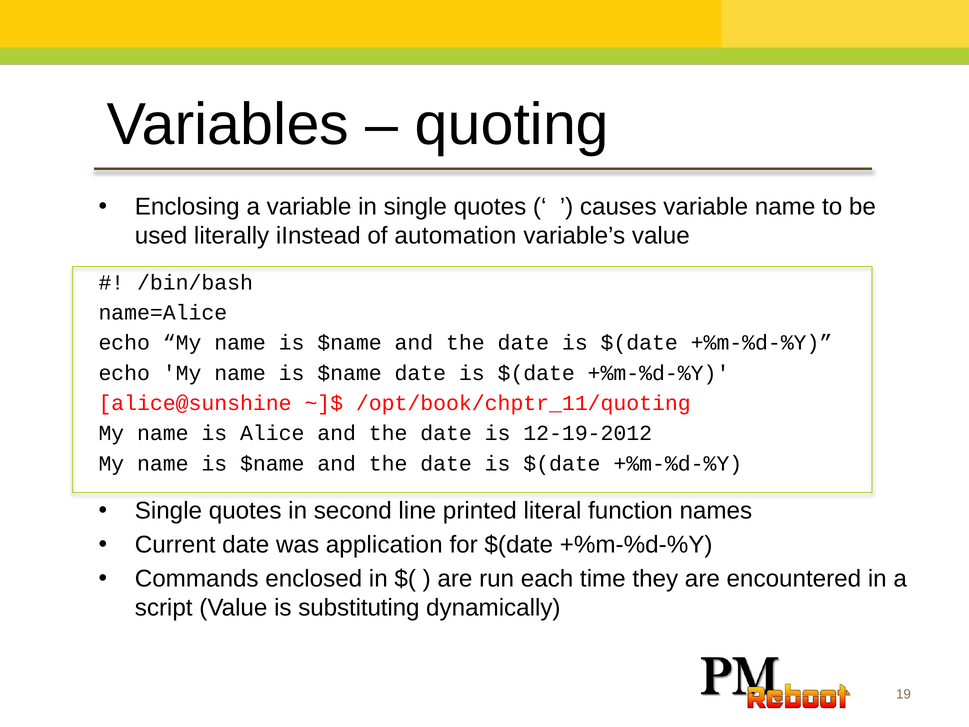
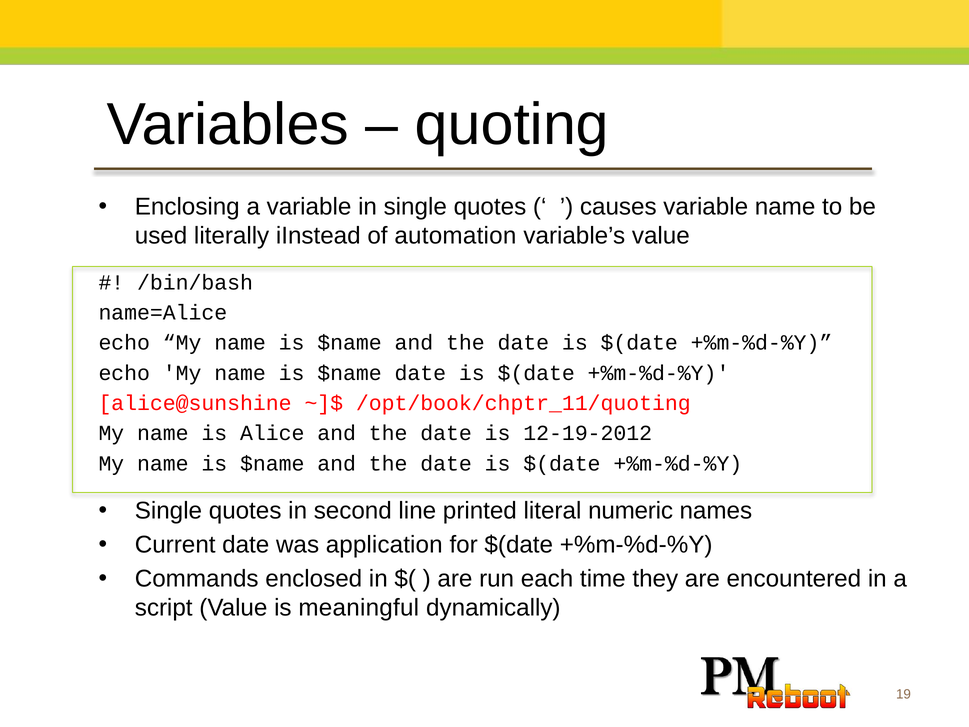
function: function -> numeric
substituting: substituting -> meaningful
